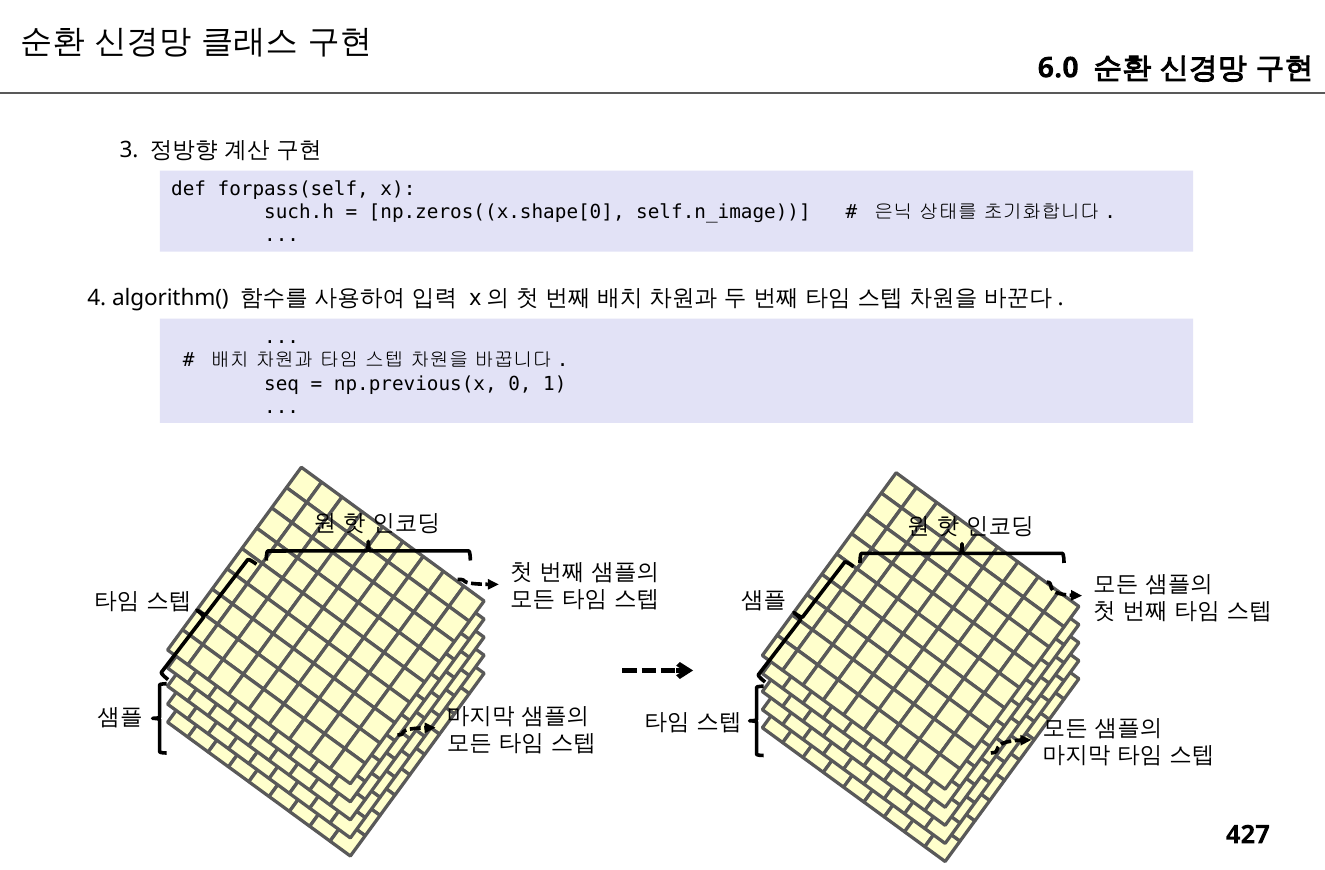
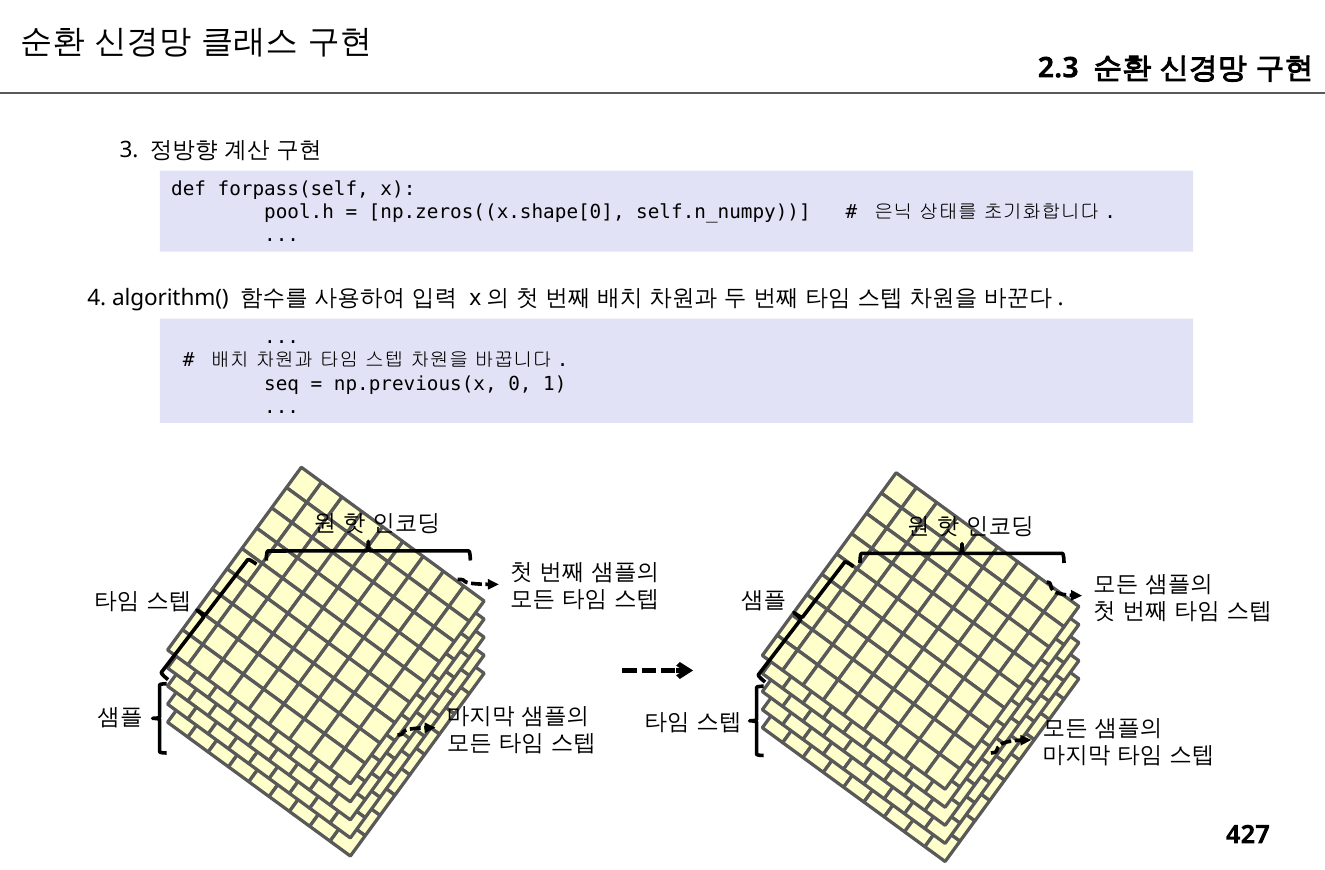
6.0: 6.0 -> 2.3
such.h: such.h -> pool.h
self.n_image: self.n_image -> self.n_numpy
